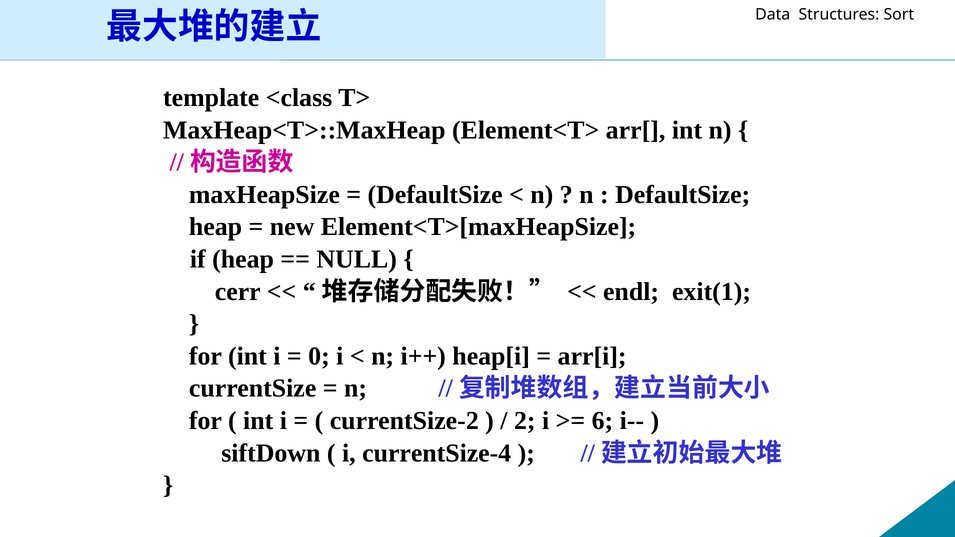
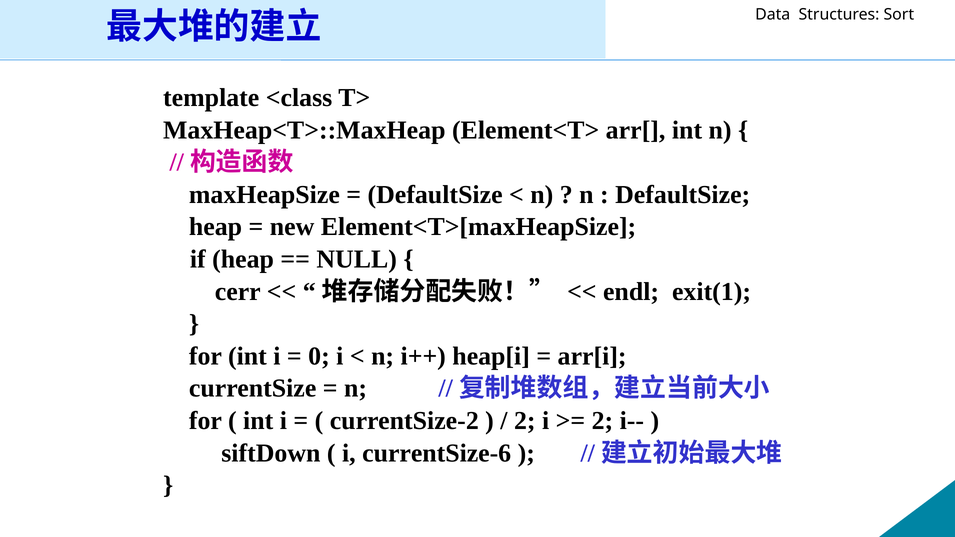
6 at (602, 421): 6 -> 2
currentSize-4: currentSize-4 -> currentSize-6
